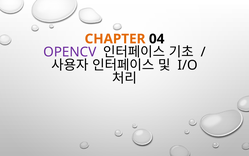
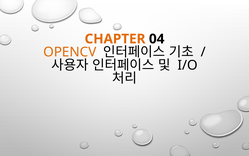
OPENCV colour: purple -> orange
